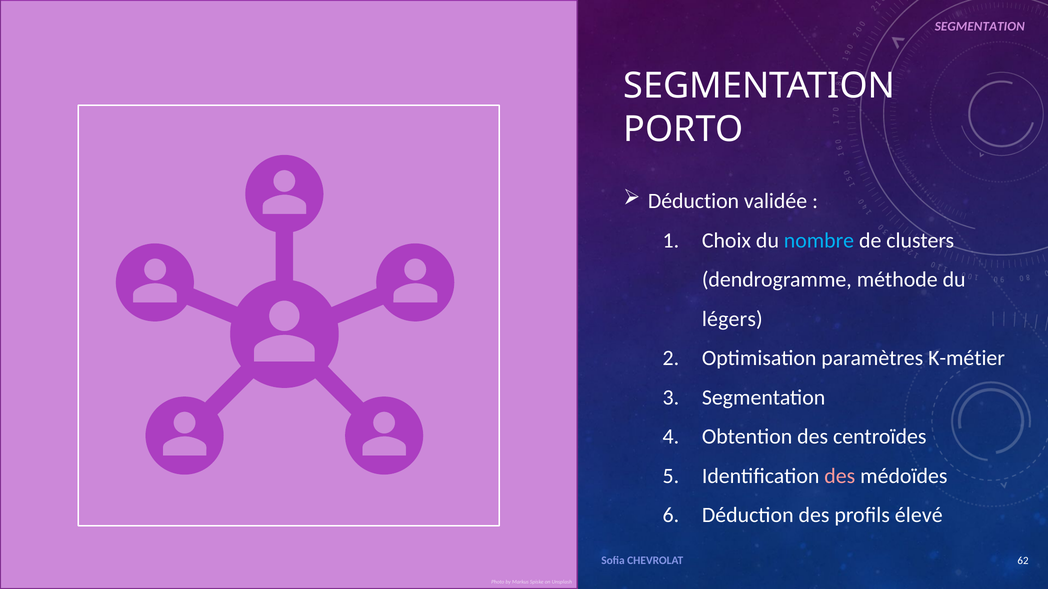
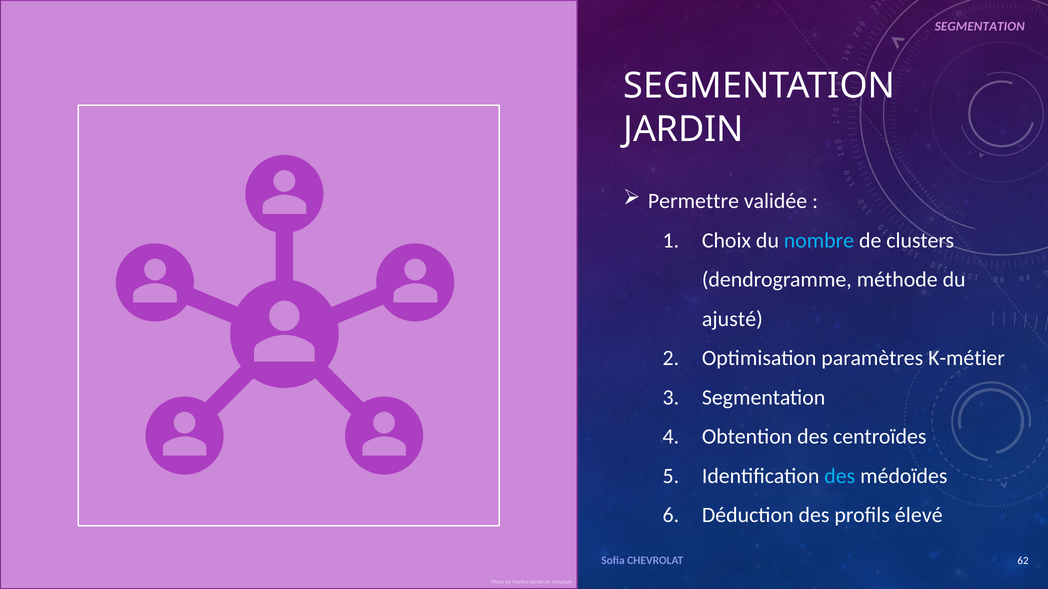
PORTO: PORTO -> JARDIN
Déduction at (693, 201): Déduction -> Permettre
légers: légers -> ajusté
des at (840, 476) colour: pink -> light blue
